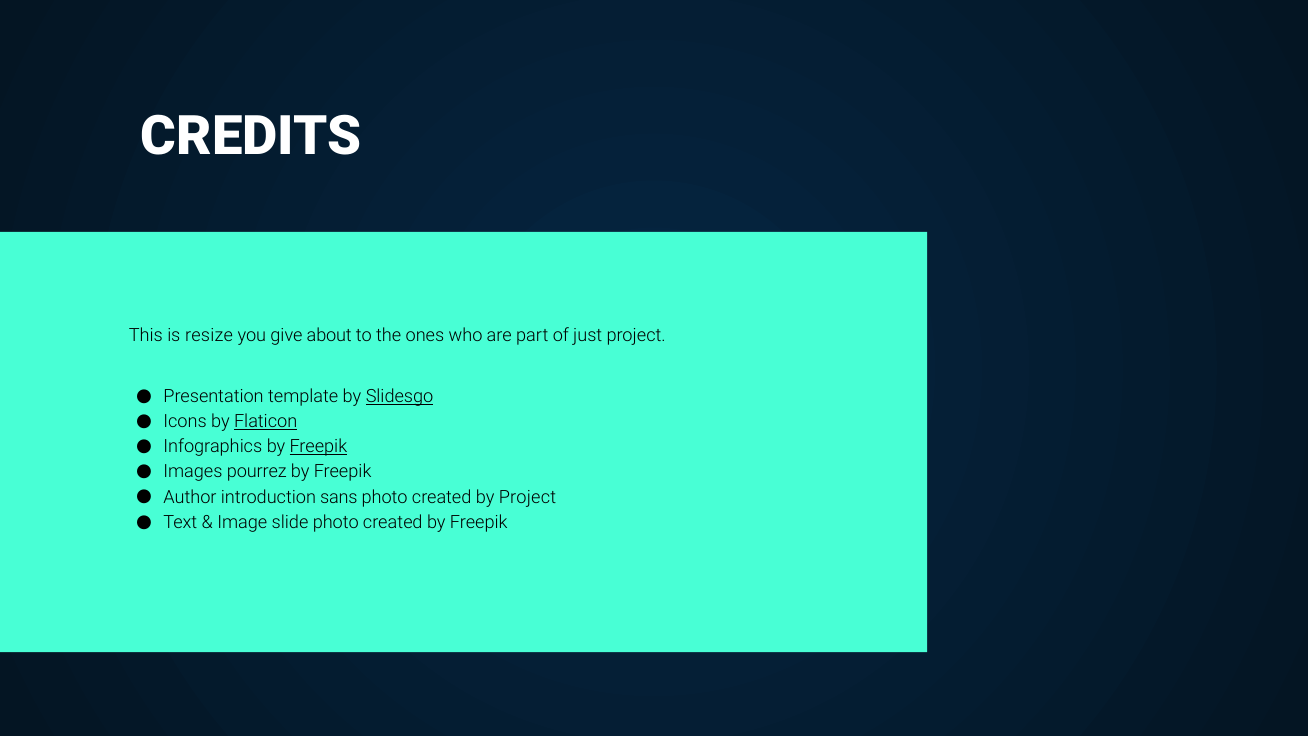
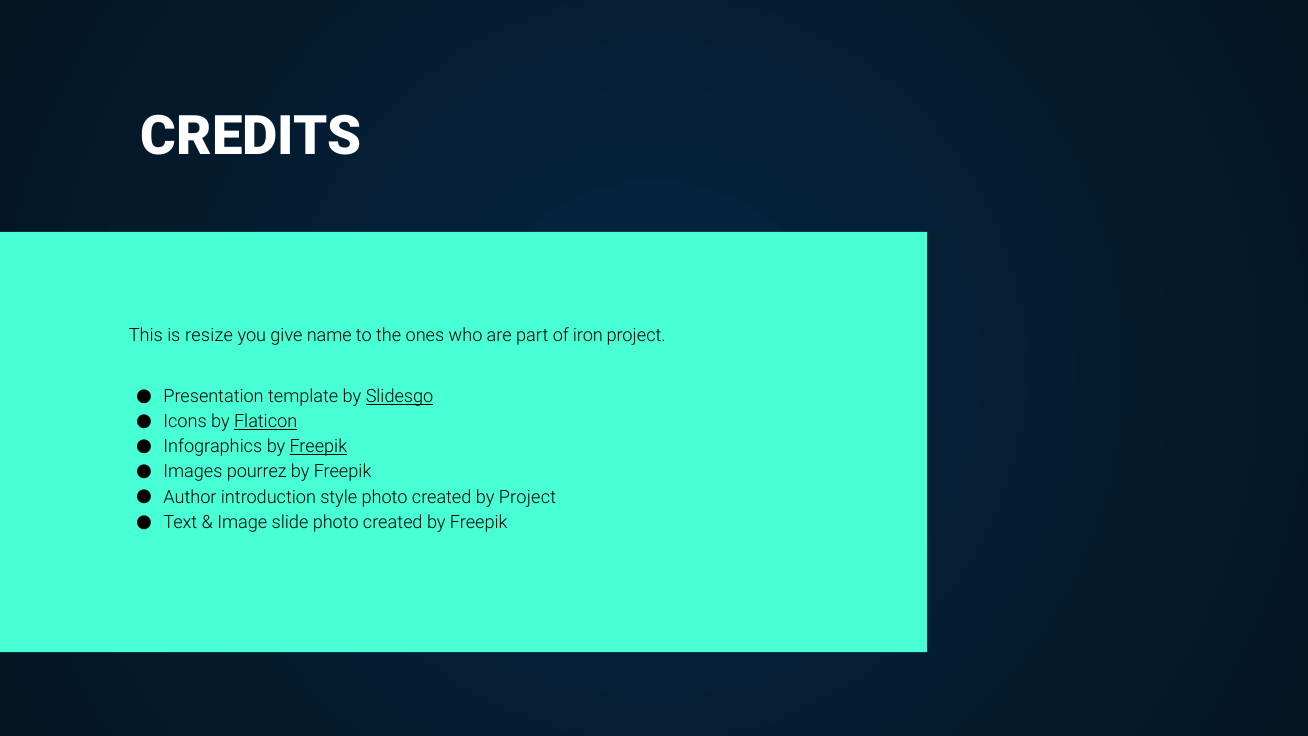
about: about -> name
just: just -> iron
sans: sans -> style
